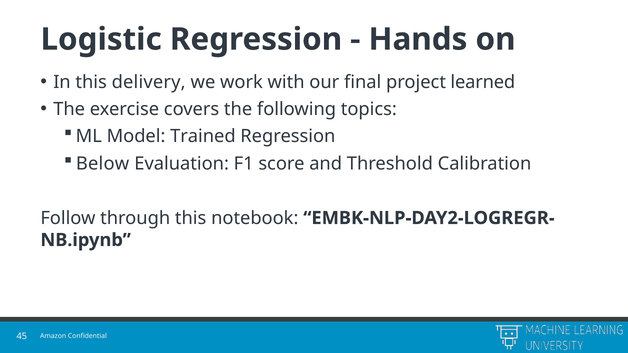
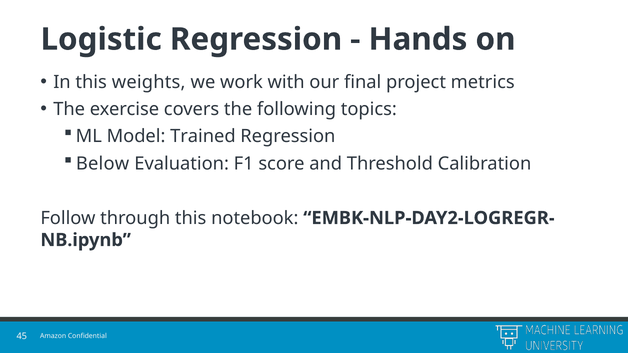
delivery: delivery -> weights
learned: learned -> metrics
